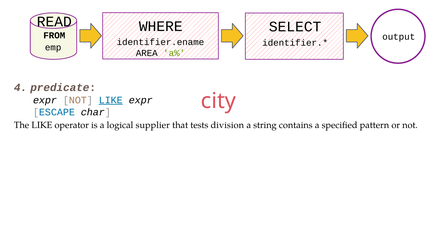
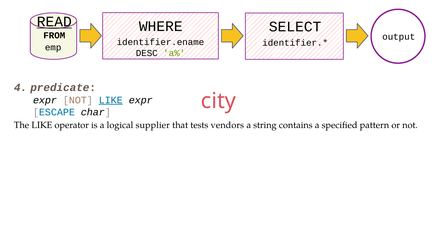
READ underline: none -> present
AREA: AREA -> DESC
division: division -> vendors
